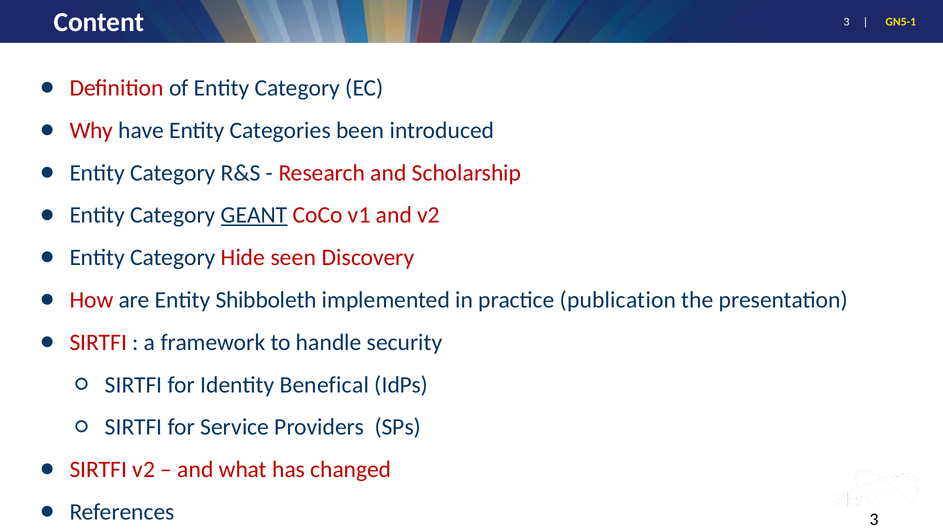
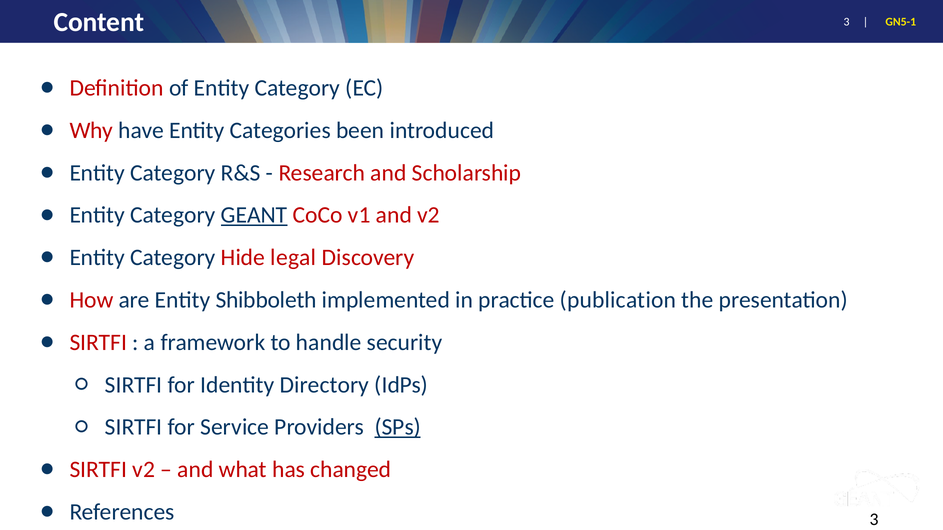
seen: seen -> legal
Benefical: Benefical -> Directory
SPs underline: none -> present
